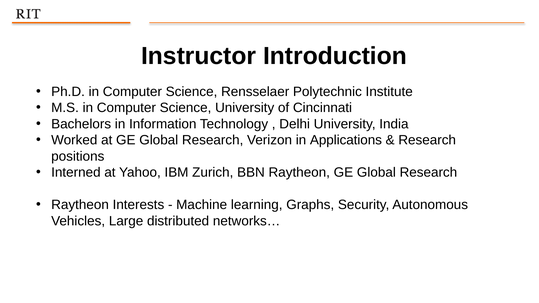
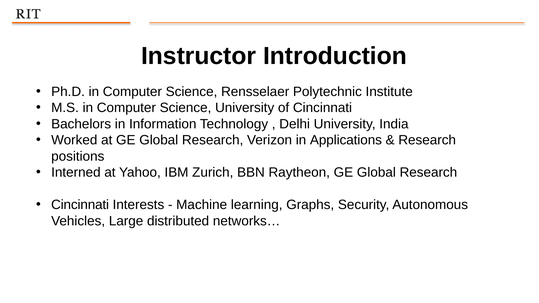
Raytheon at (80, 205): Raytheon -> Cincinnati
